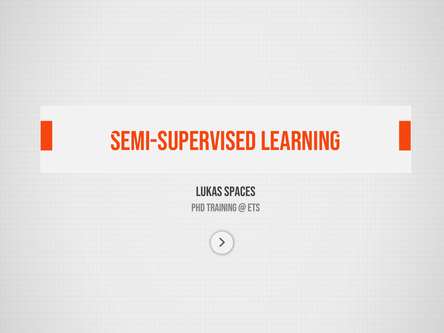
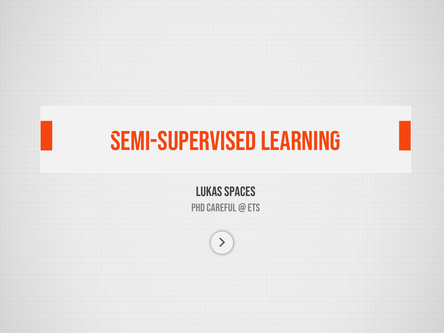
training: training -> careful
